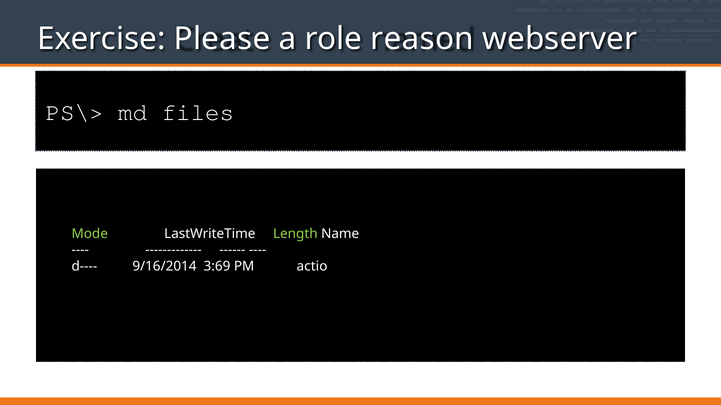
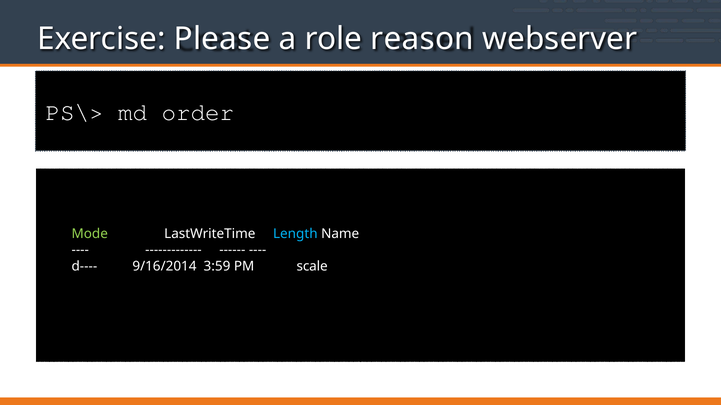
files: files -> order
Length colour: light green -> light blue
3:69: 3:69 -> 3:59
actio: actio -> scale
